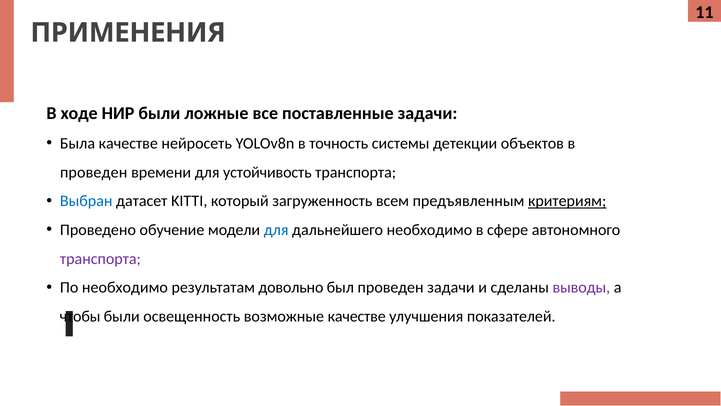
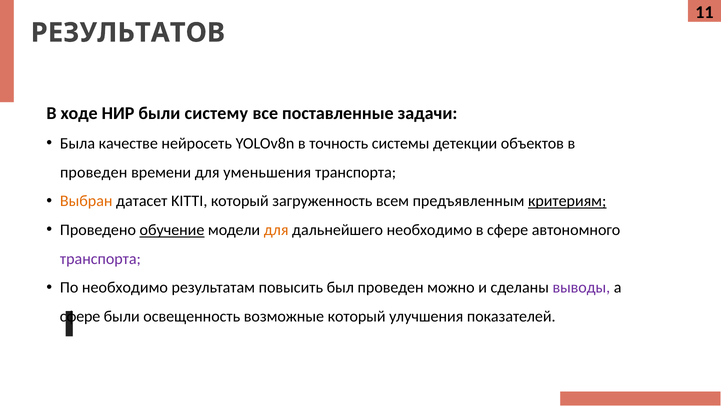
ПРИМЕНЕНИЯ: ПРИМЕНЕНИЯ -> РЕЗУЛЬТАТОВ
ложные: ложные -> систему
устойчивость: устойчивость -> уменьшения
Выбран colour: blue -> orange
обучение underline: none -> present
для at (276, 230) colour: blue -> orange
довольно: довольно -> повысить
проведен задачи: задачи -> можно
чтобы at (80, 316): чтобы -> сфере
возможные качестве: качестве -> который
